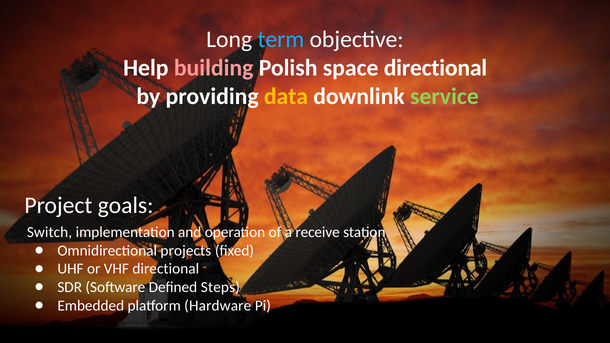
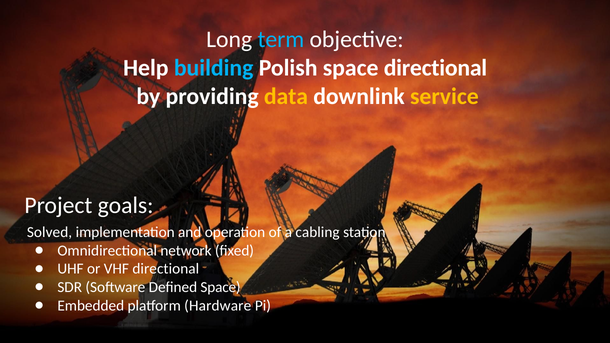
building colour: pink -> light blue
service colour: light green -> yellow
Switch: Switch -> Solved
receive: receive -> cabling
projects: projects -> network
Defined Steps: Steps -> Space
